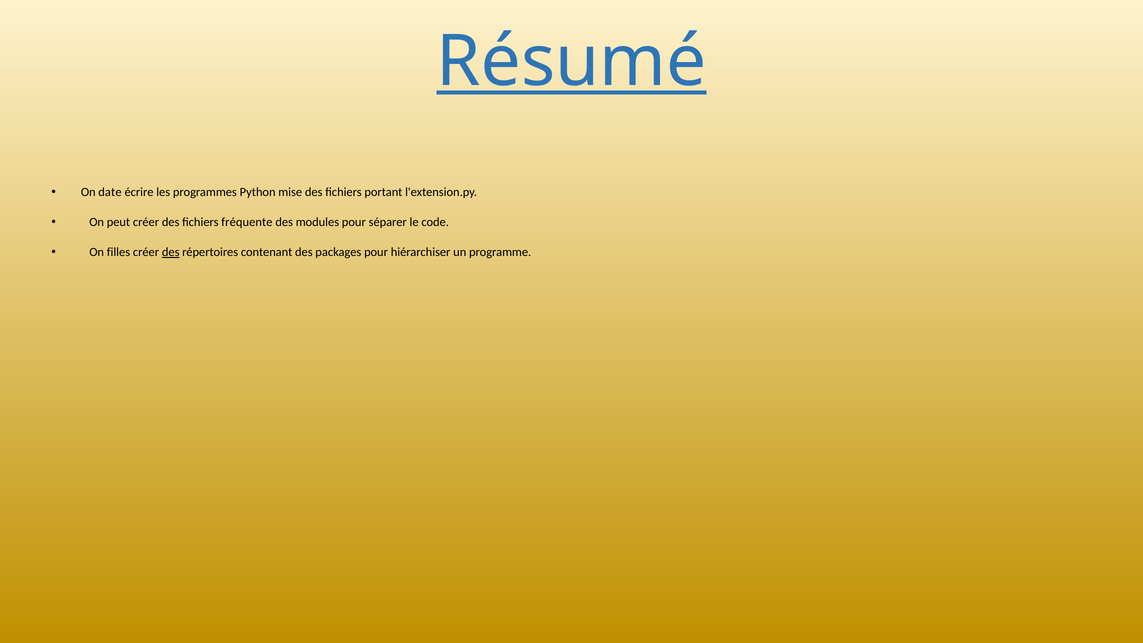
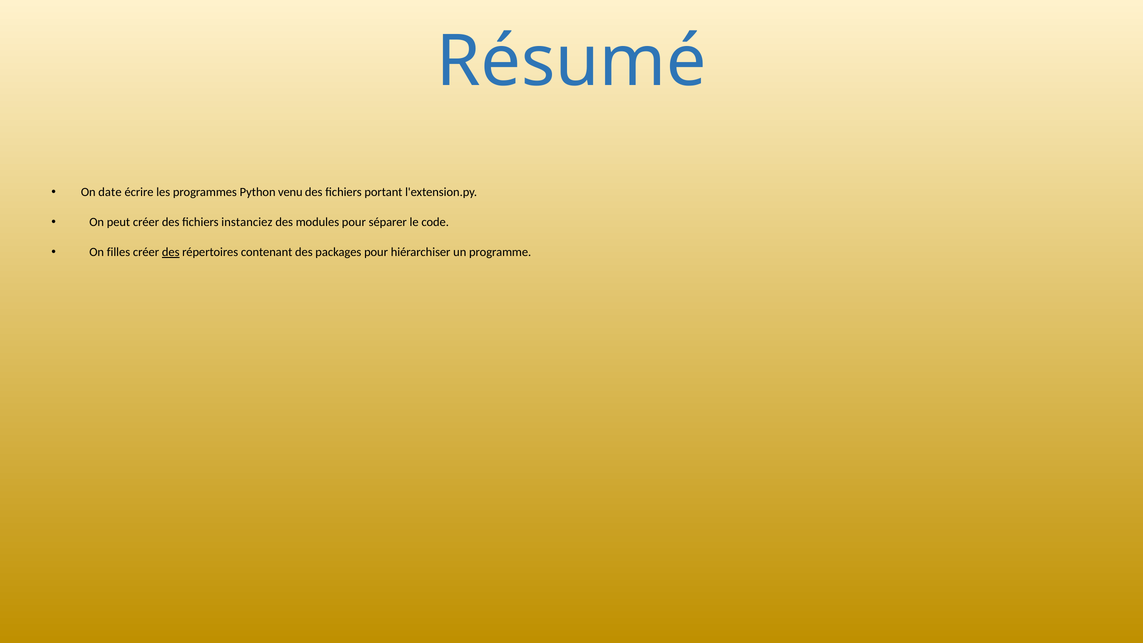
Résumé underline: present -> none
mise: mise -> venu
fréquente: fréquente -> instanciez
